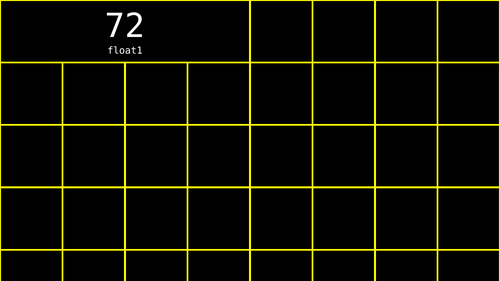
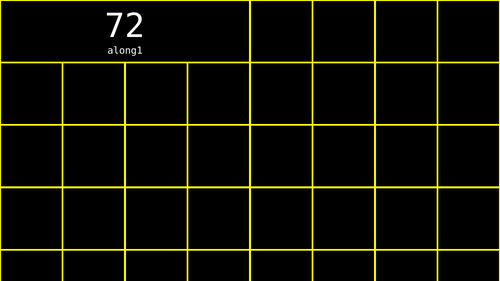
float1: float1 -> along1
